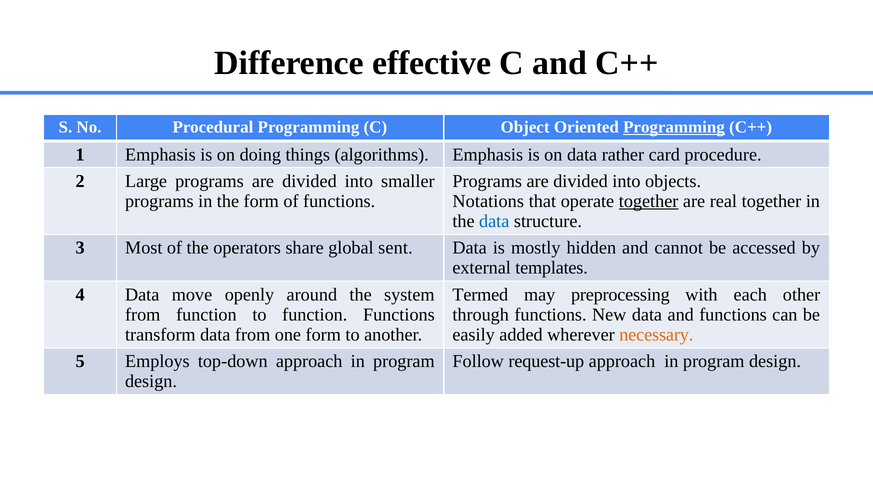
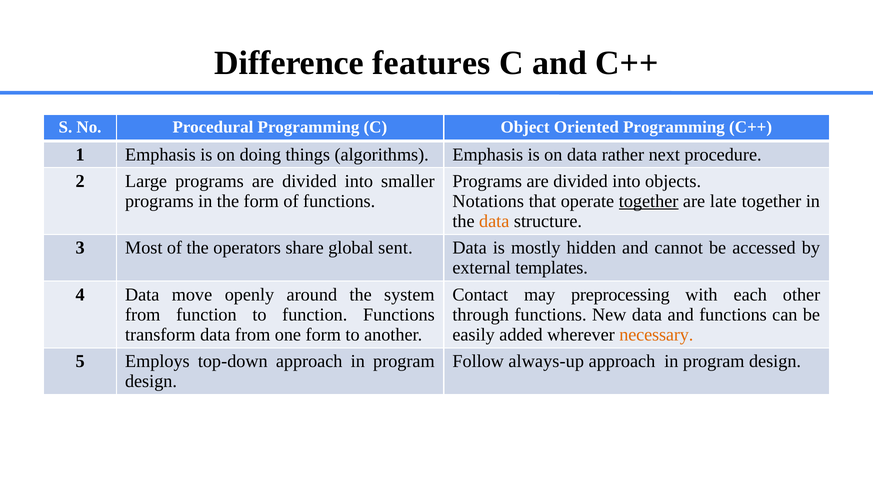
effective: effective -> features
Programming at (674, 127) underline: present -> none
card: card -> next
real: real -> late
data at (494, 221) colour: blue -> orange
Termed: Termed -> Contact
request-up: request-up -> always-up
